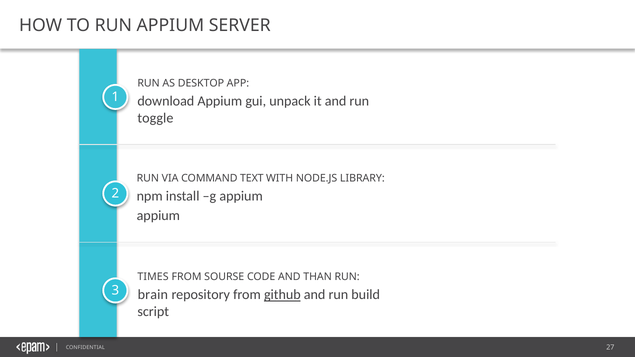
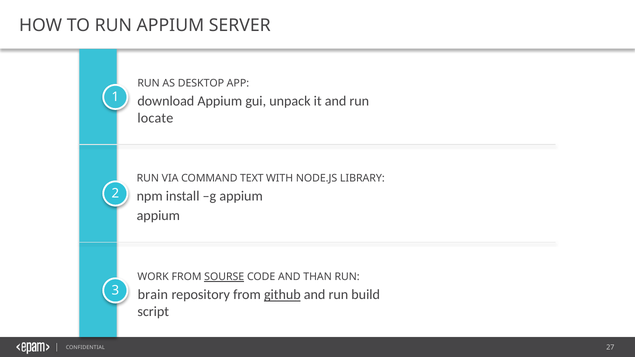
toggle: toggle -> locate
TIMES: TIMES -> WORK
SOURSE underline: none -> present
